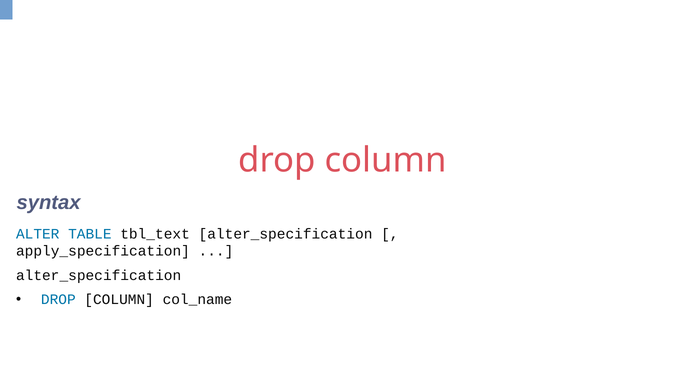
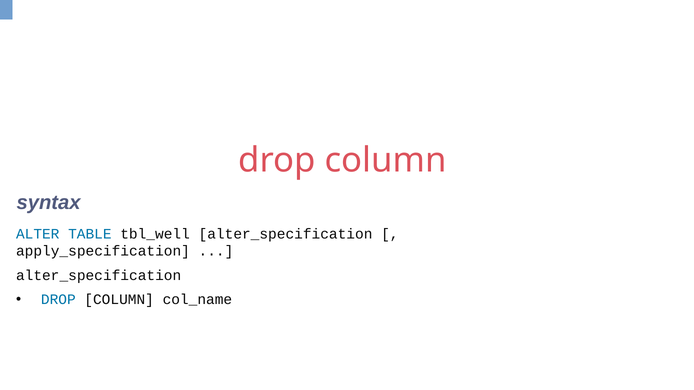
tbl_text: tbl_text -> tbl_well
